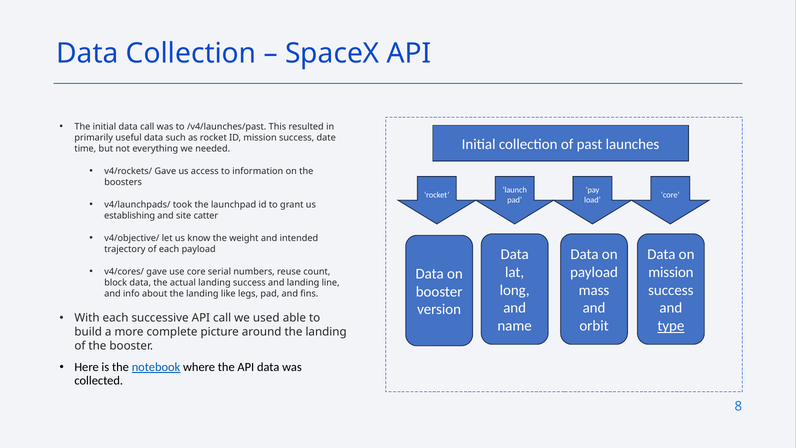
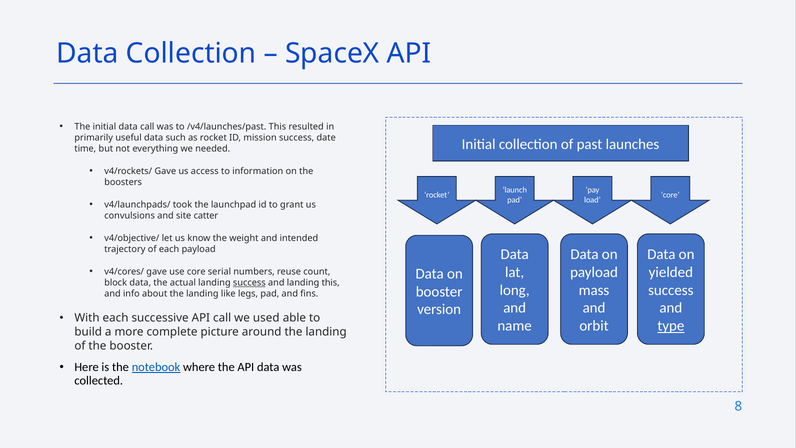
establishing: establishing -> convulsions
mission at (671, 272): mission -> yielded
success at (249, 283) underline: none -> present
landing line: line -> this
